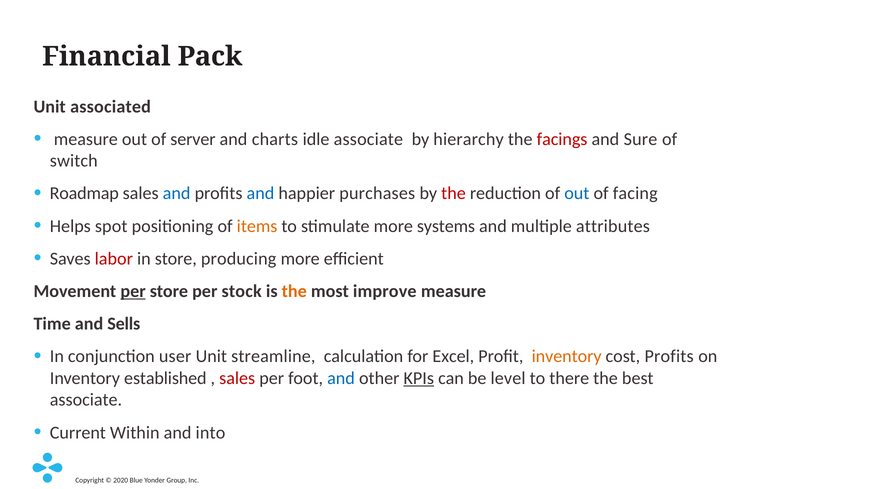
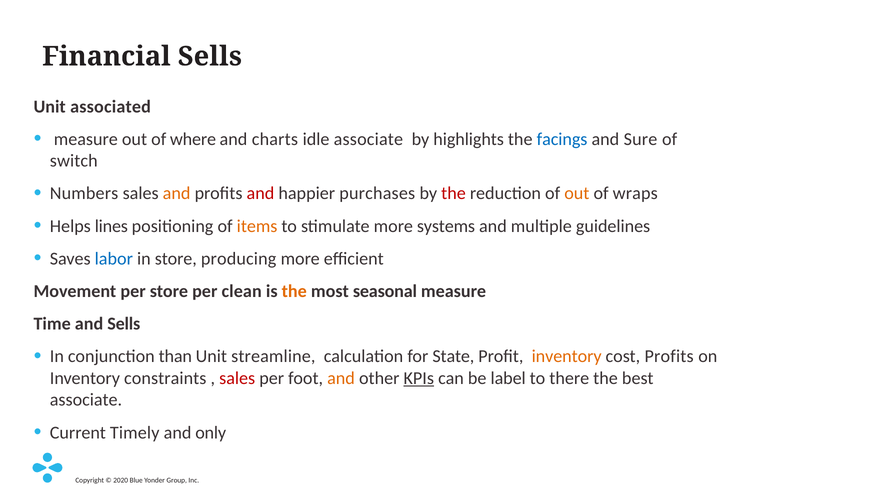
Financial Pack: Pack -> Sells
server: server -> where
hierarchy: hierarchy -> highlights
facings colour: red -> blue
Roadmap: Roadmap -> Numbers
and at (177, 193) colour: blue -> orange
and at (260, 193) colour: blue -> red
out at (577, 193) colour: blue -> orange
facing: facing -> wraps
spot: spot -> lines
attributes: attributes -> guidelines
labor colour: red -> blue
per at (133, 291) underline: present -> none
stock: stock -> clean
improve: improve -> seasonal
user: user -> than
Excel: Excel -> State
established: established -> constraints
and at (341, 378) colour: blue -> orange
level: level -> label
Within: Within -> Timely
into: into -> only
